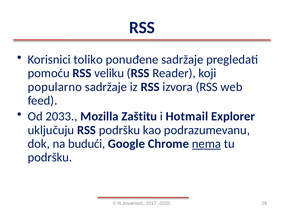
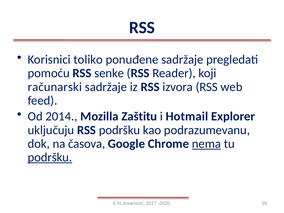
veliku: veliku -> senke
popularno: popularno -> računarski
2033: 2033 -> 2014
budući: budući -> časova
podršku at (50, 157) underline: none -> present
